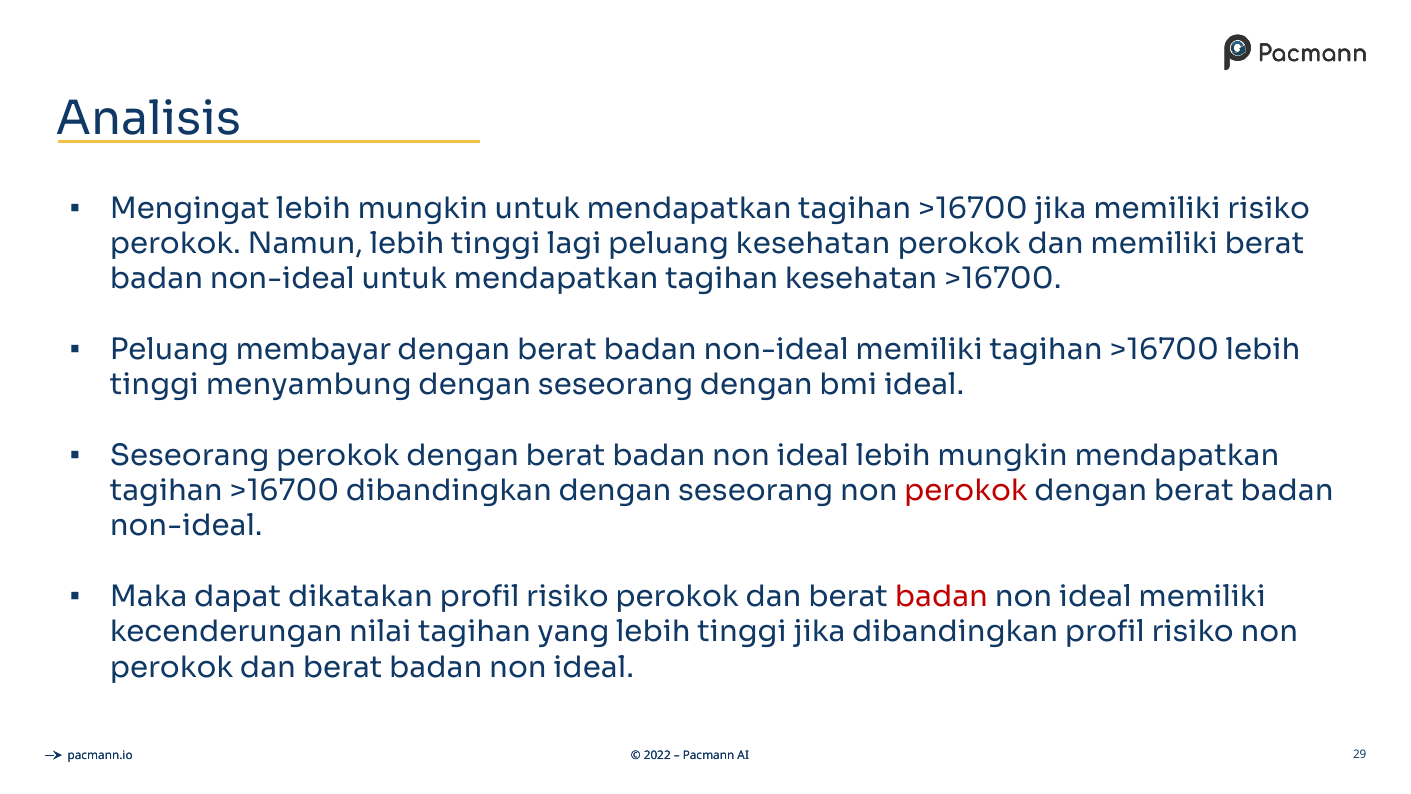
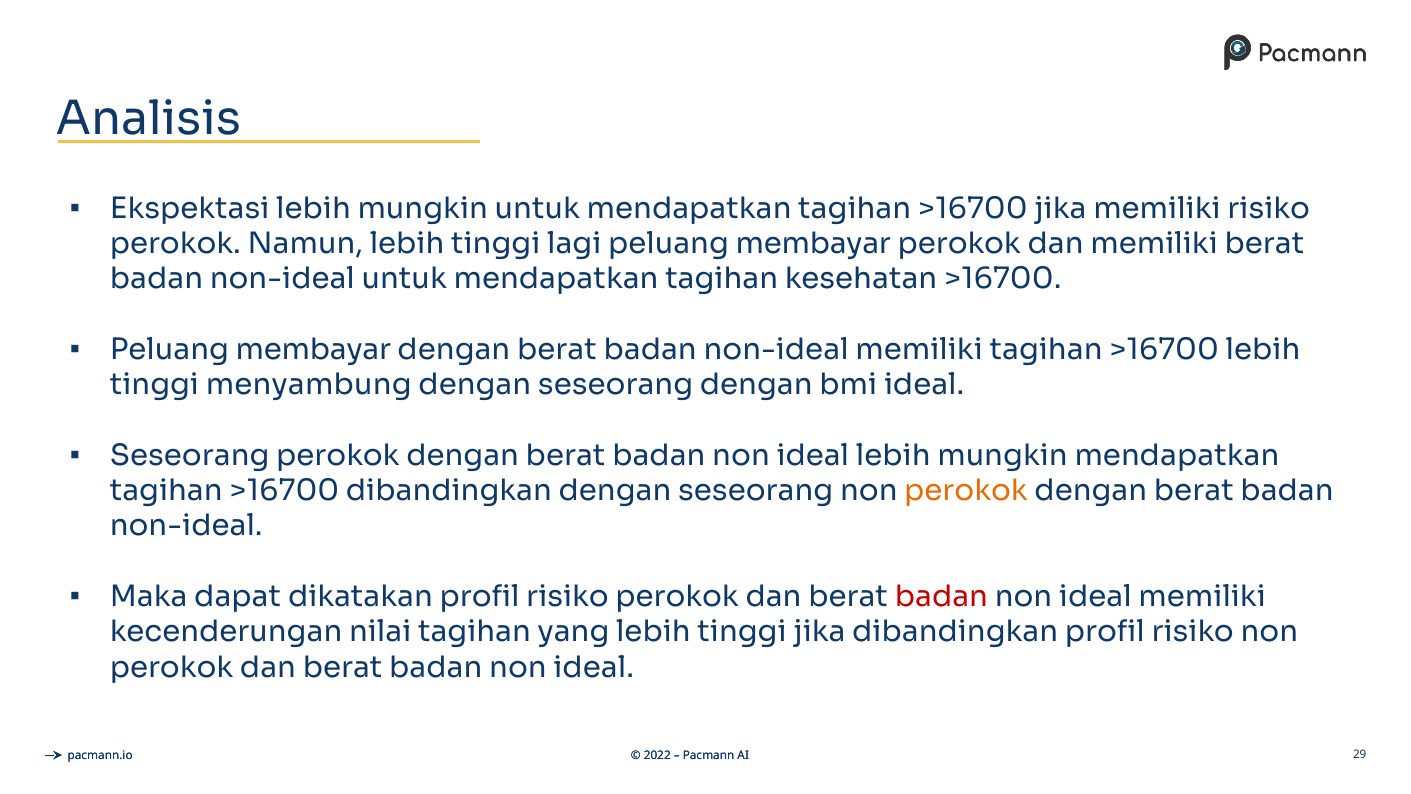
Mengingat: Mengingat -> Ekspektasi
lagi peluang kesehatan: kesehatan -> membayar
perokok at (966, 491) colour: red -> orange
